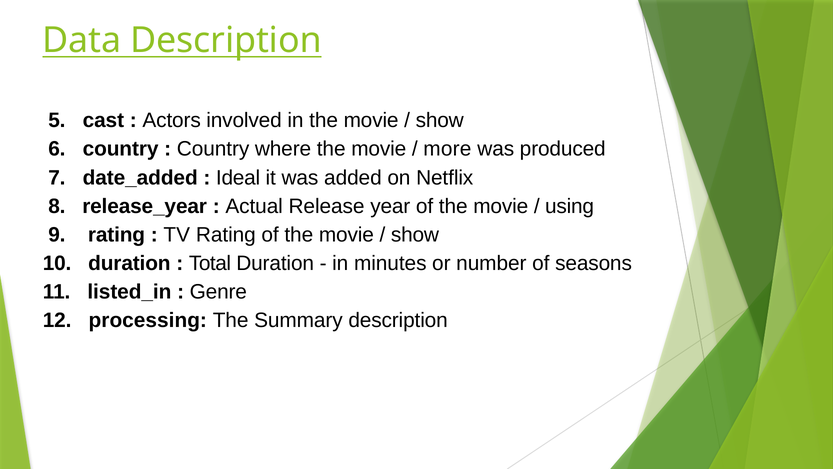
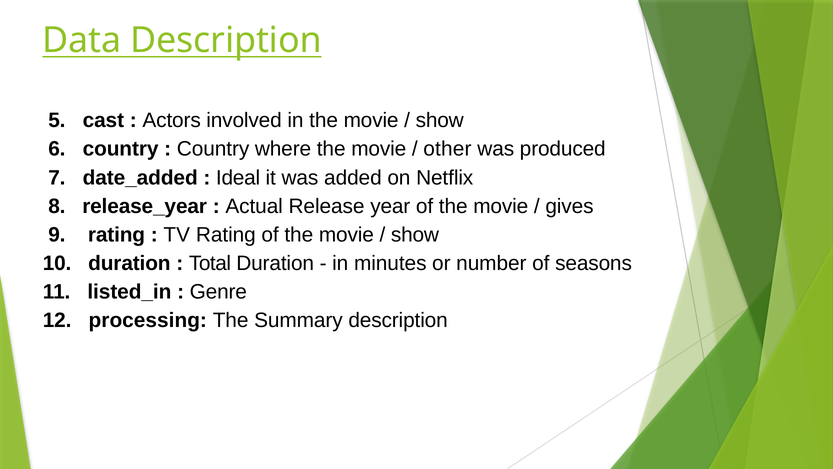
more: more -> other
using: using -> gives
